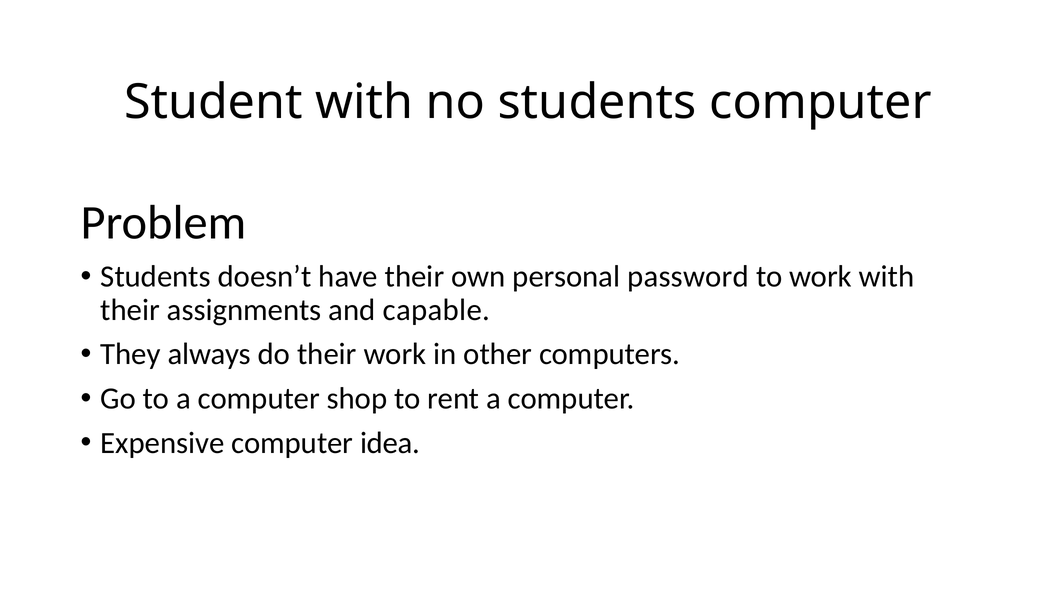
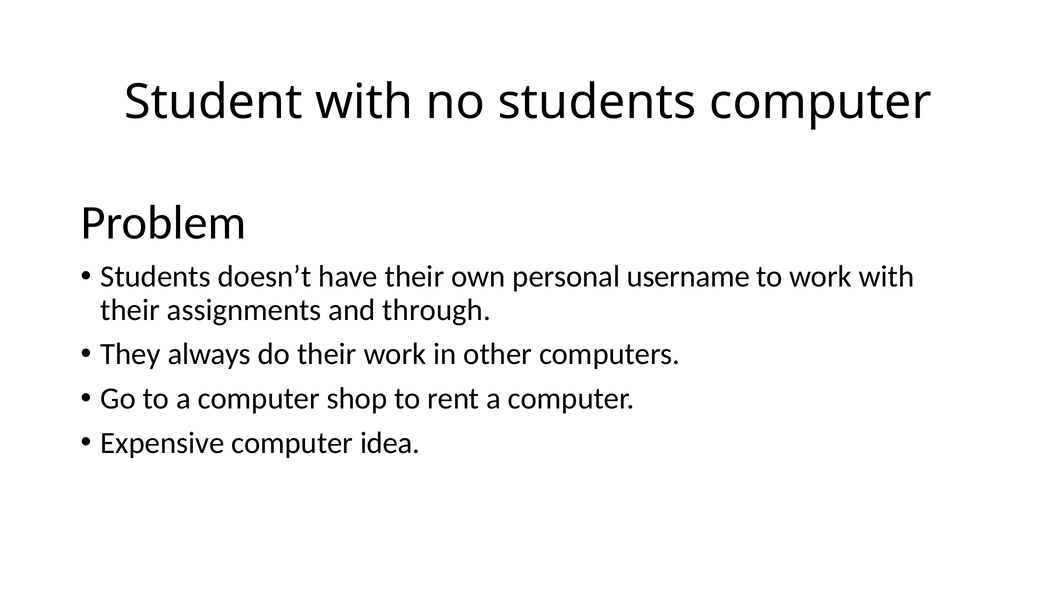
password: password -> username
capable: capable -> through
